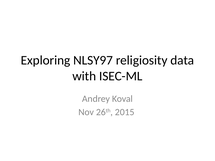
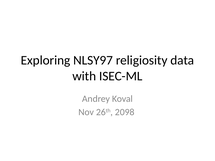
2015: 2015 -> 2098
